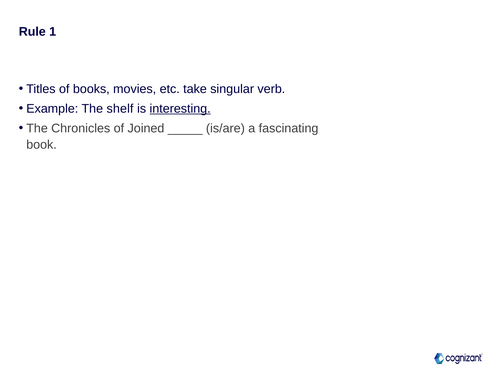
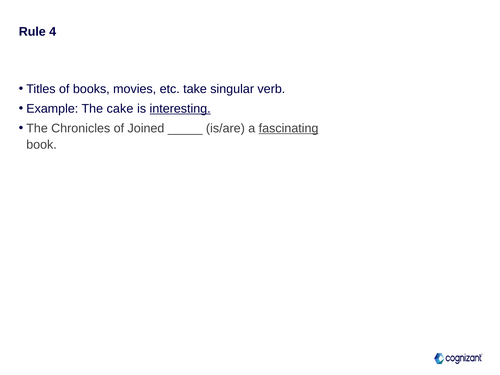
1: 1 -> 4
shelf: shelf -> cake
fascinating underline: none -> present
